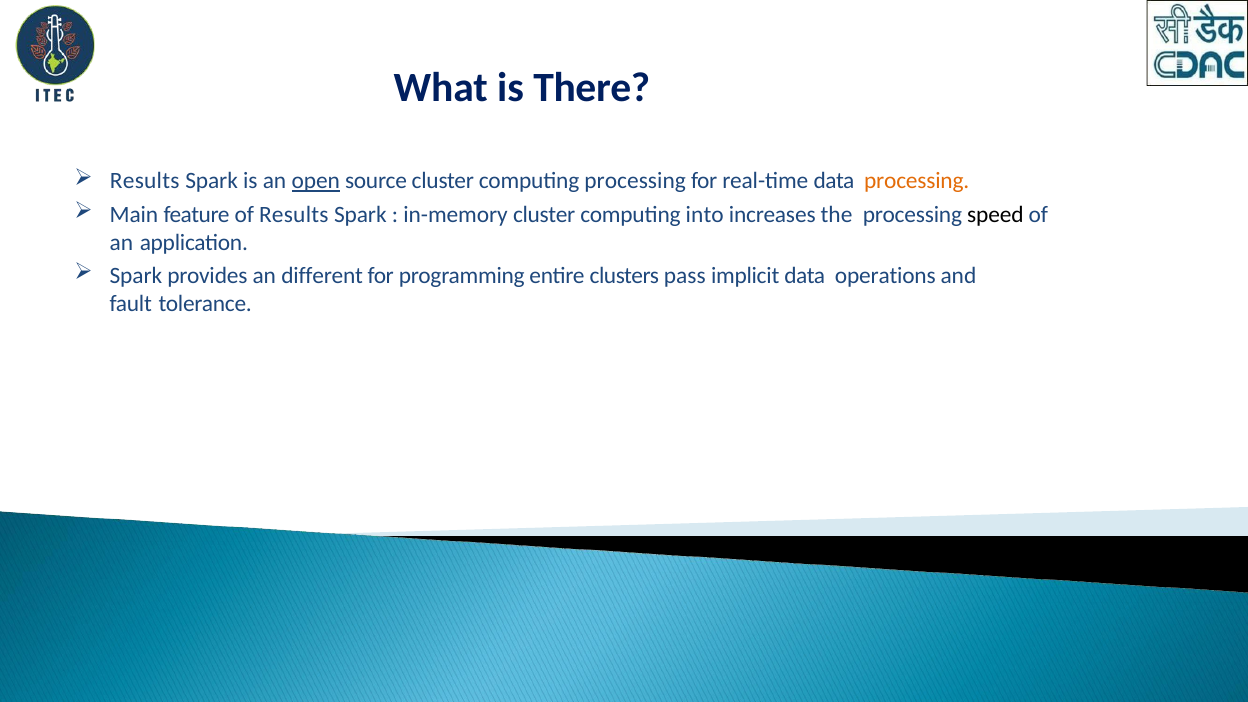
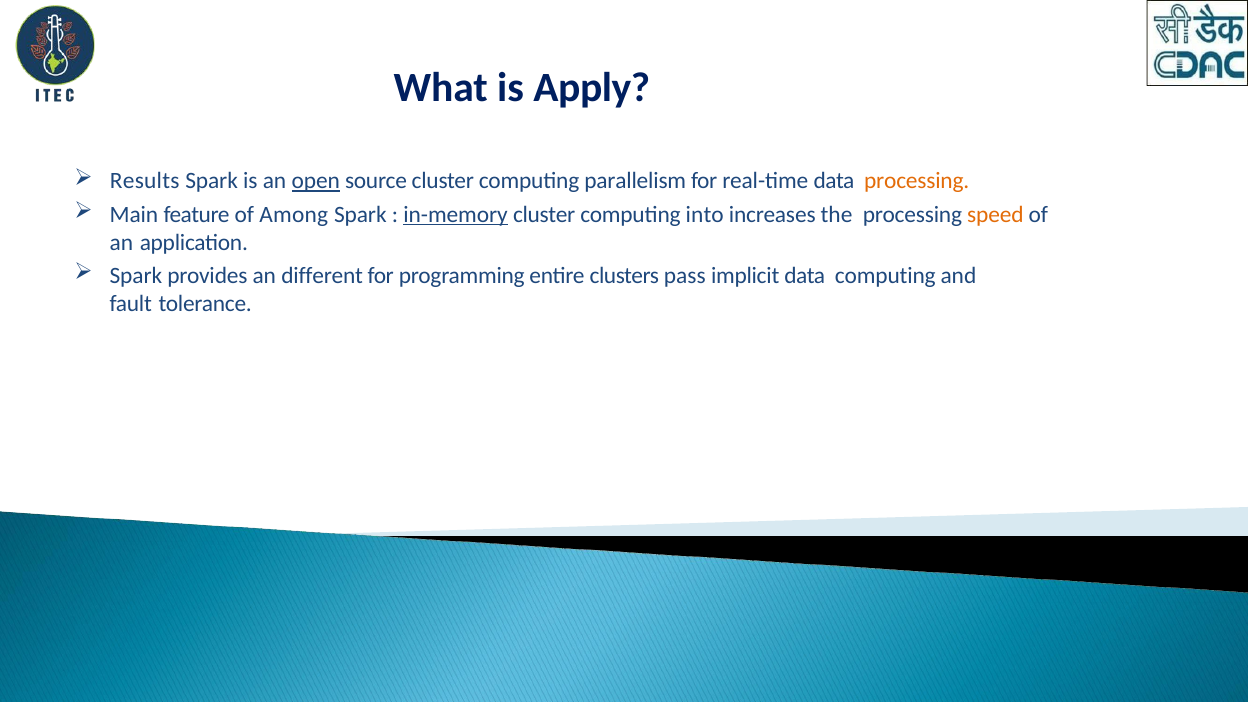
There: There -> Apply
computing processing: processing -> parallelism
of Results: Results -> Among
in-memory underline: none -> present
speed colour: black -> orange
data operations: operations -> computing
